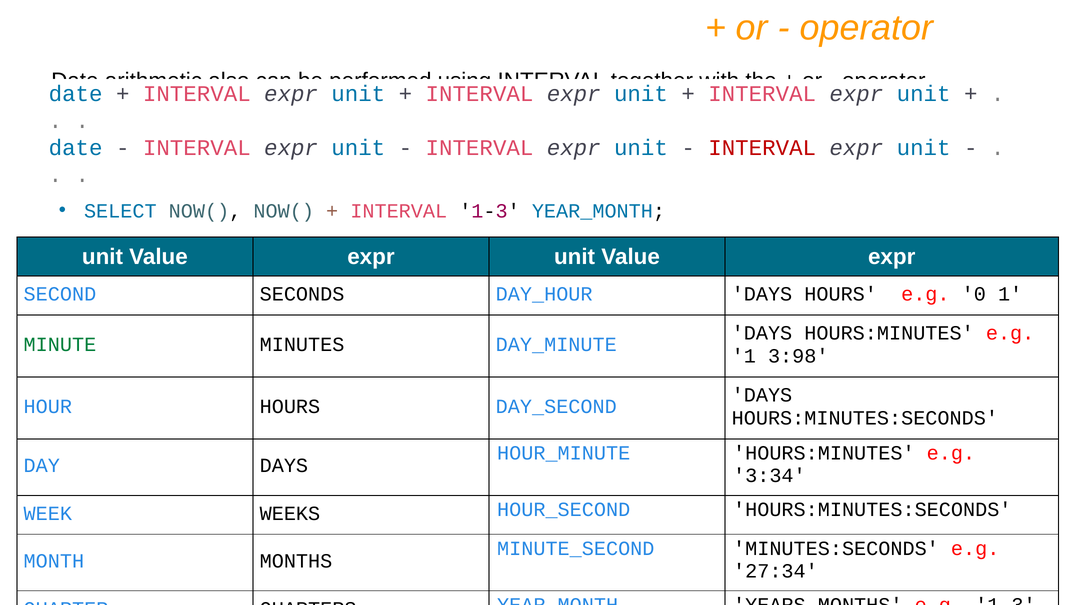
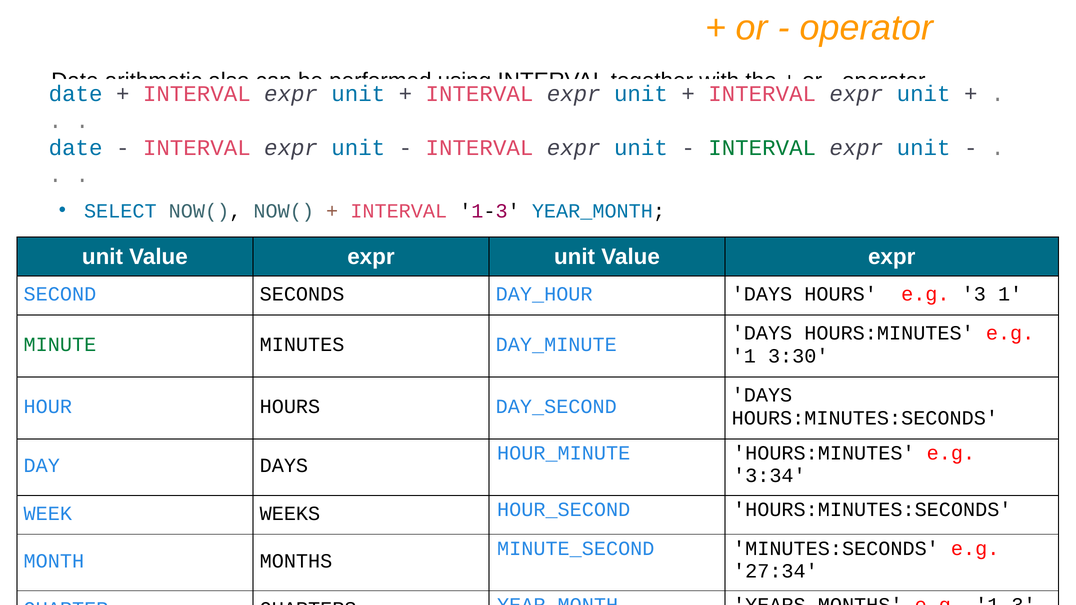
INTERVAL at (762, 148) colour: red -> green
0: 0 -> 3
3:98: 3:98 -> 3:30
